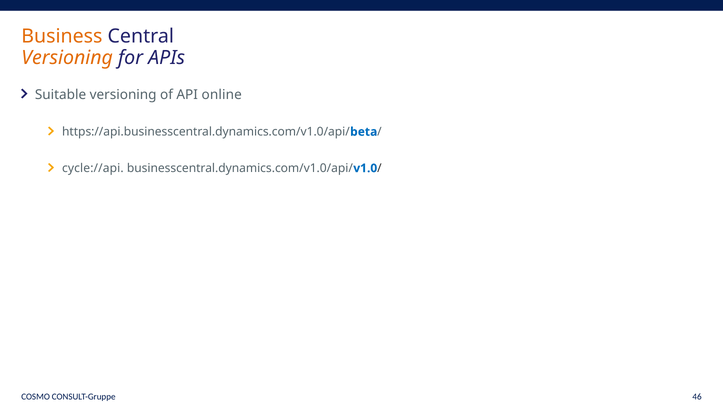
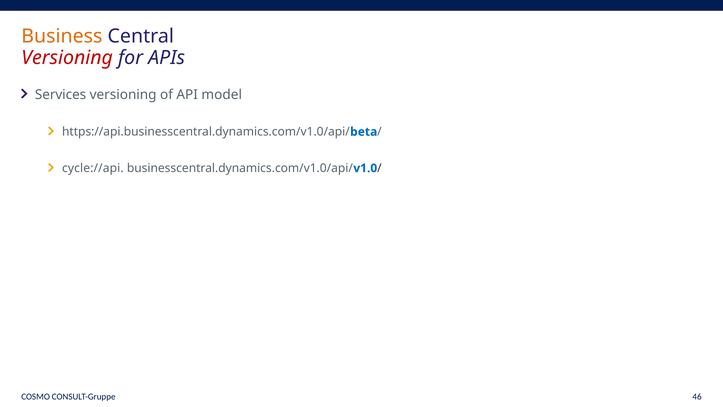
Versioning at (67, 58) colour: orange -> red
Suitable: Suitable -> Services
online: online -> model
